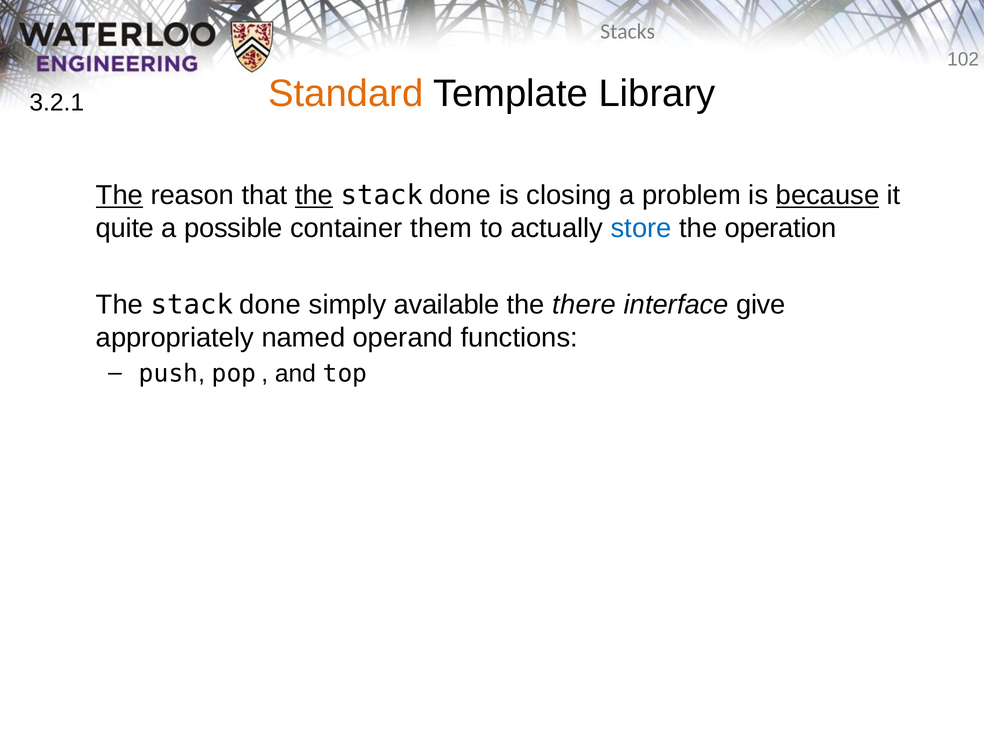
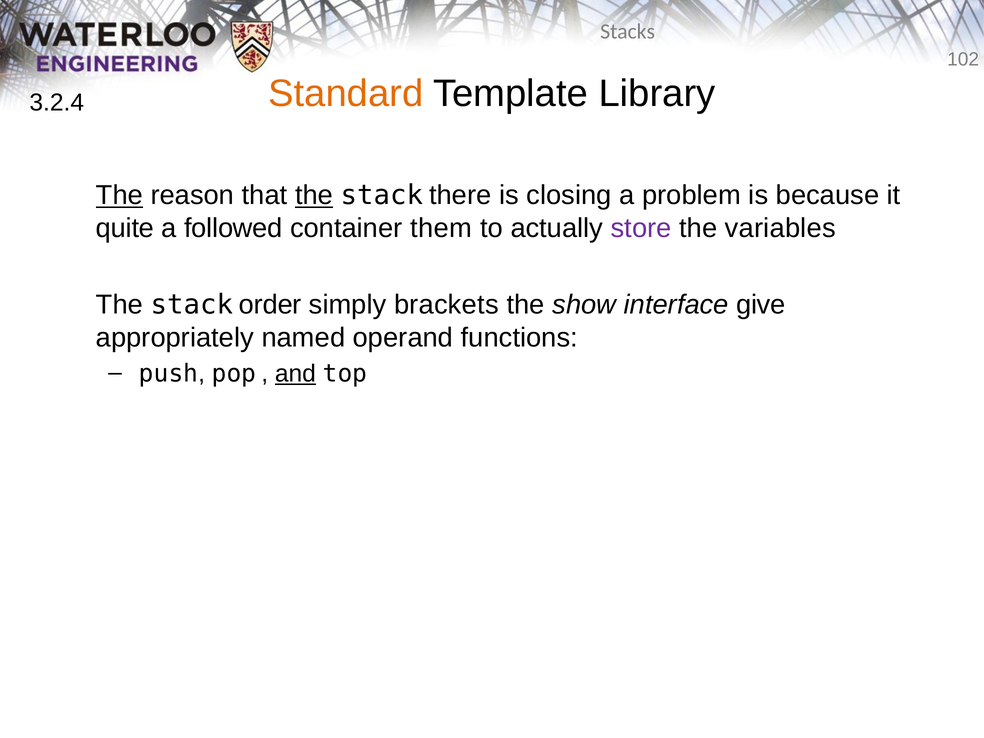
3.2.1: 3.2.1 -> 3.2.4
done at (460, 195): done -> there
because underline: present -> none
possible: possible -> followed
store colour: blue -> purple
operation: operation -> variables
done at (270, 305): done -> order
available: available -> brackets
there: there -> show
and underline: none -> present
